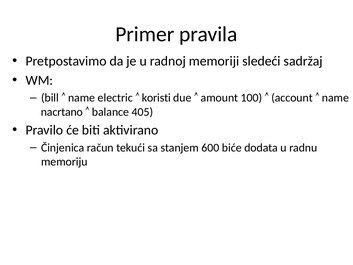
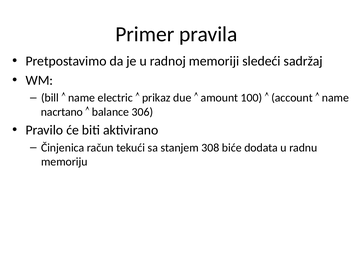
koristi: koristi -> prikaz
405: 405 -> 306
600: 600 -> 308
